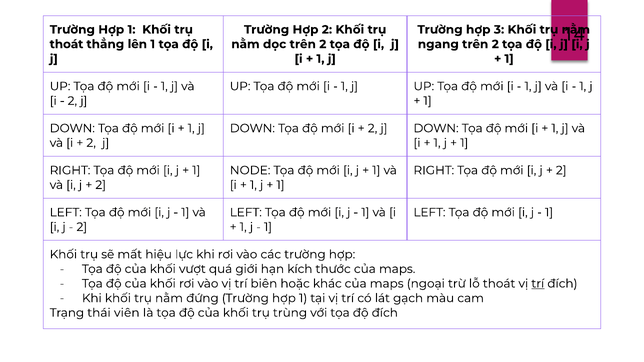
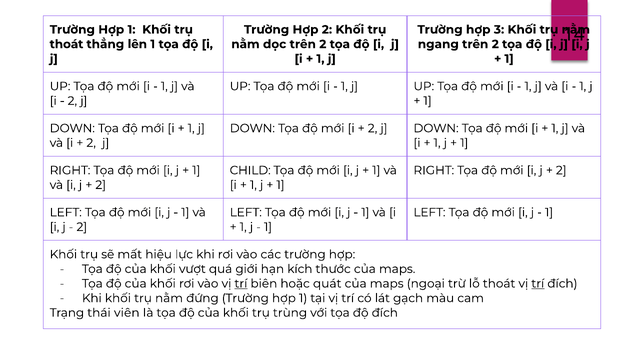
NODE: NODE -> CHILD
trí at (241, 284) underline: none -> present
khác: khác -> quát
